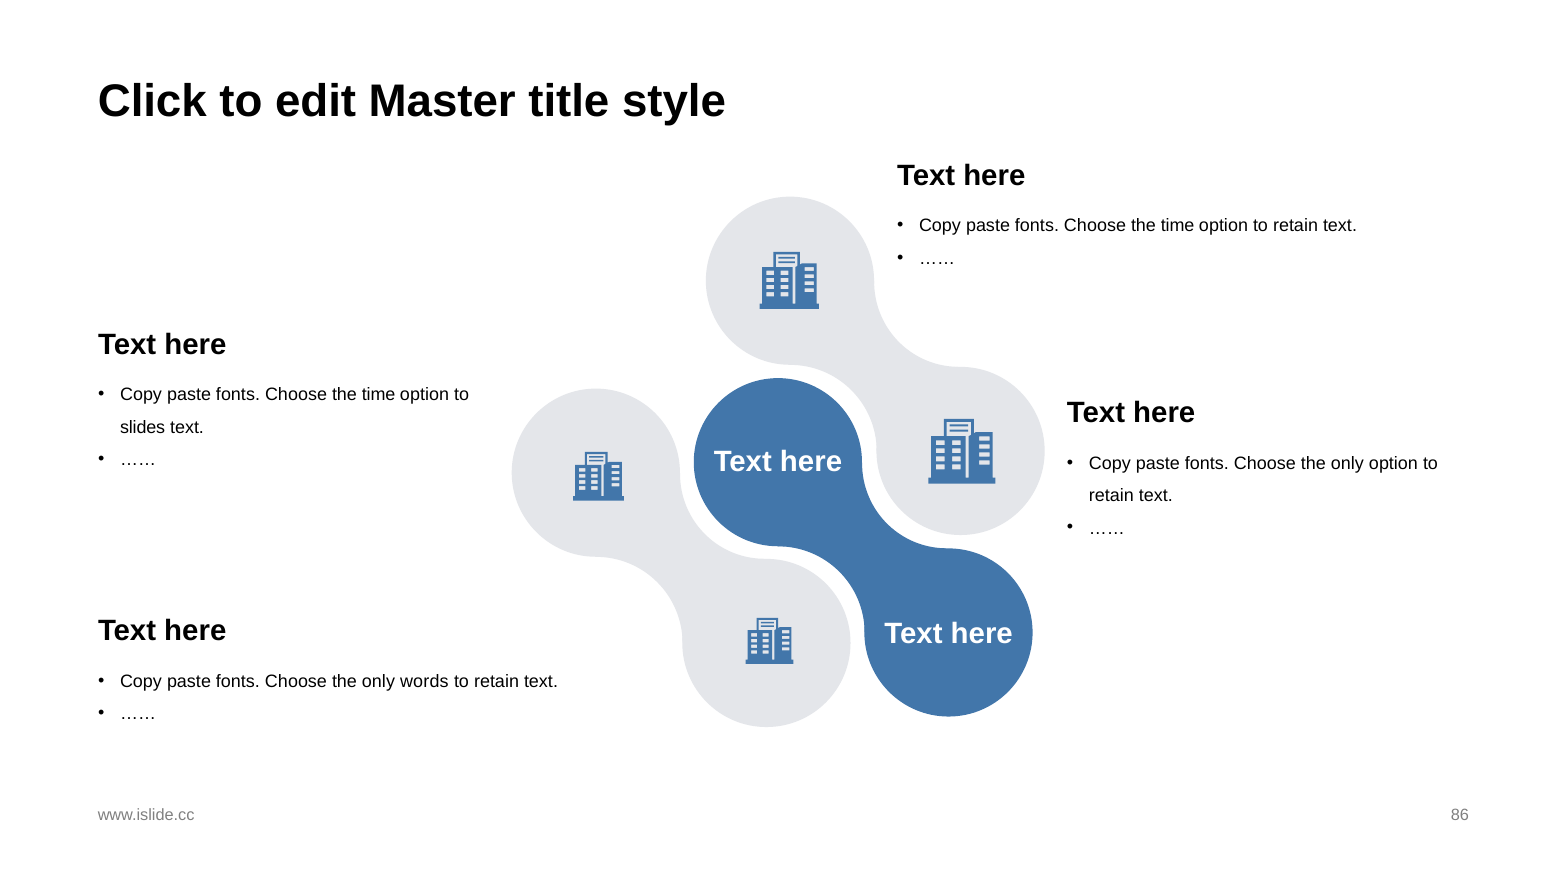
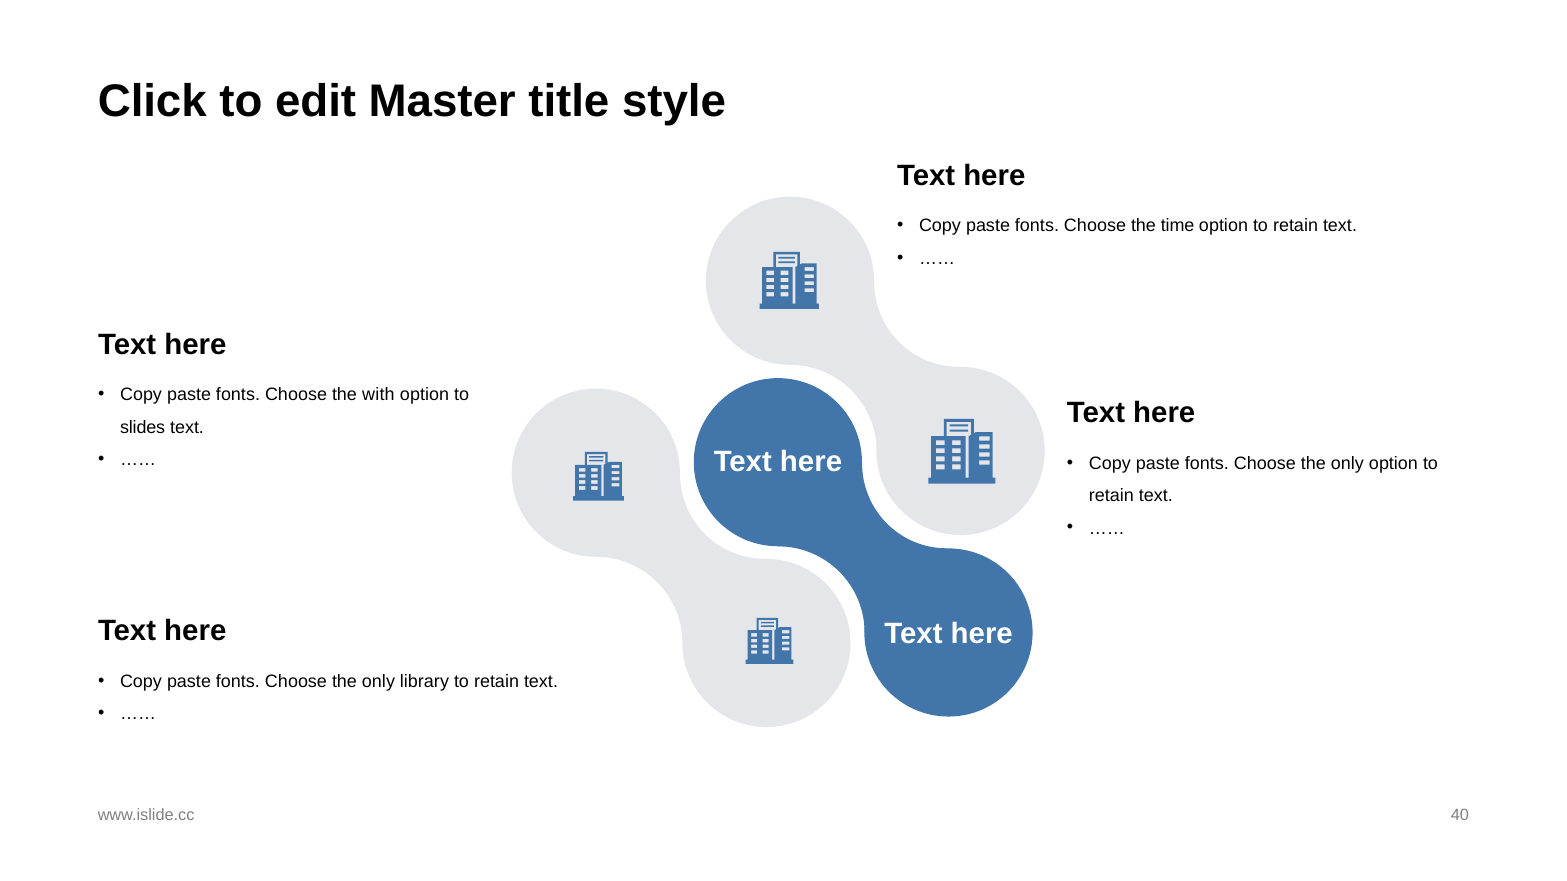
time at (379, 395): time -> with
words: words -> library
86: 86 -> 40
